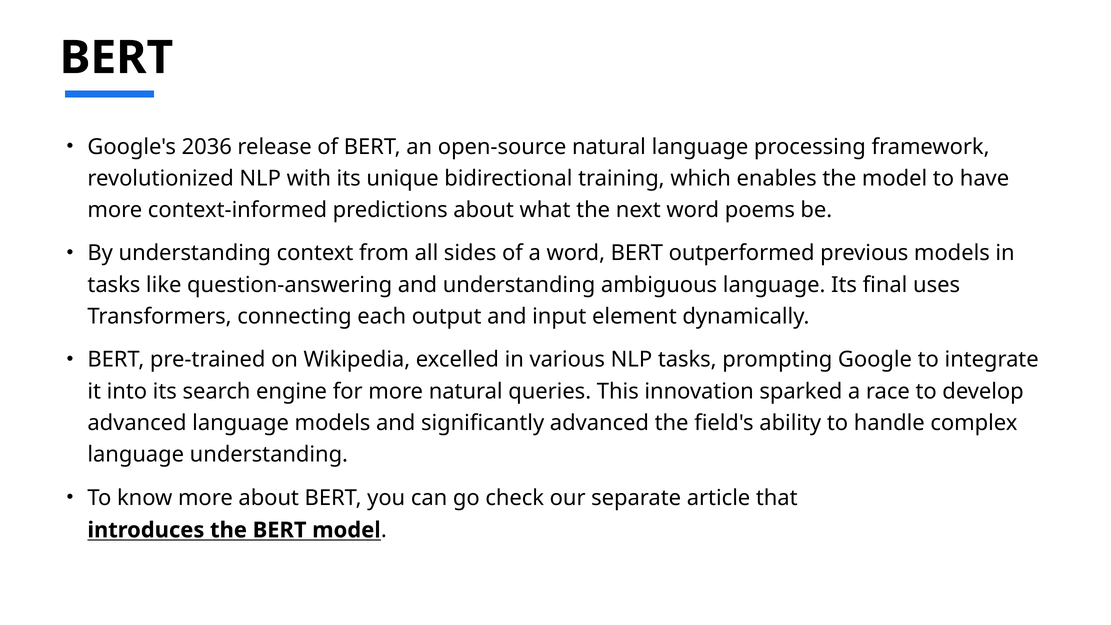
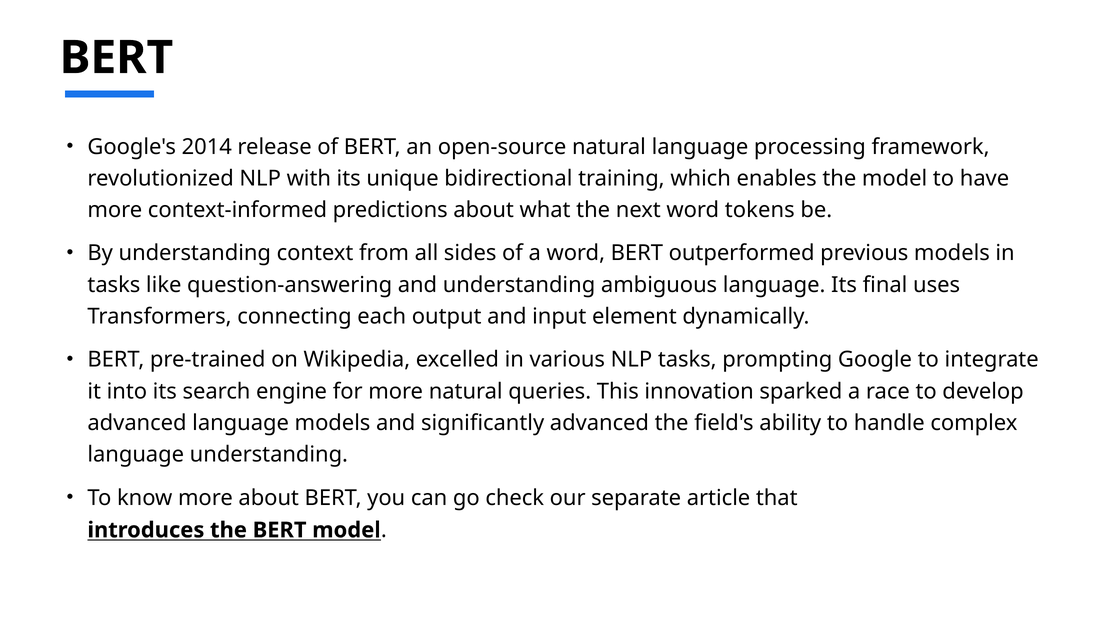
2036: 2036 -> 2014
poems: poems -> tokens
